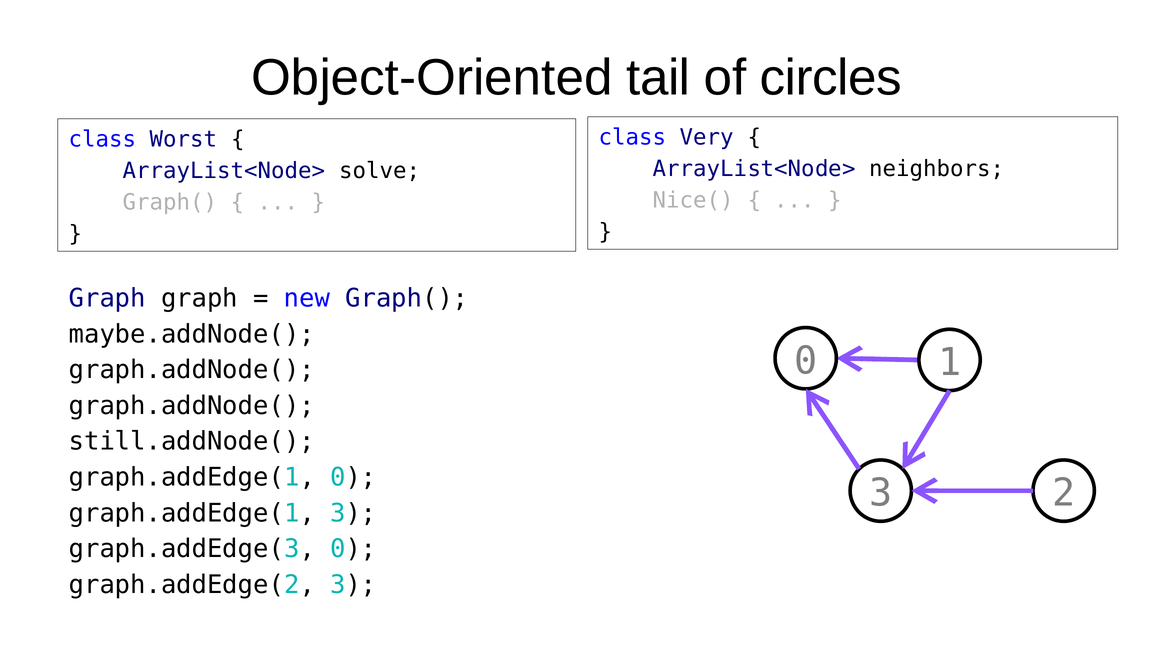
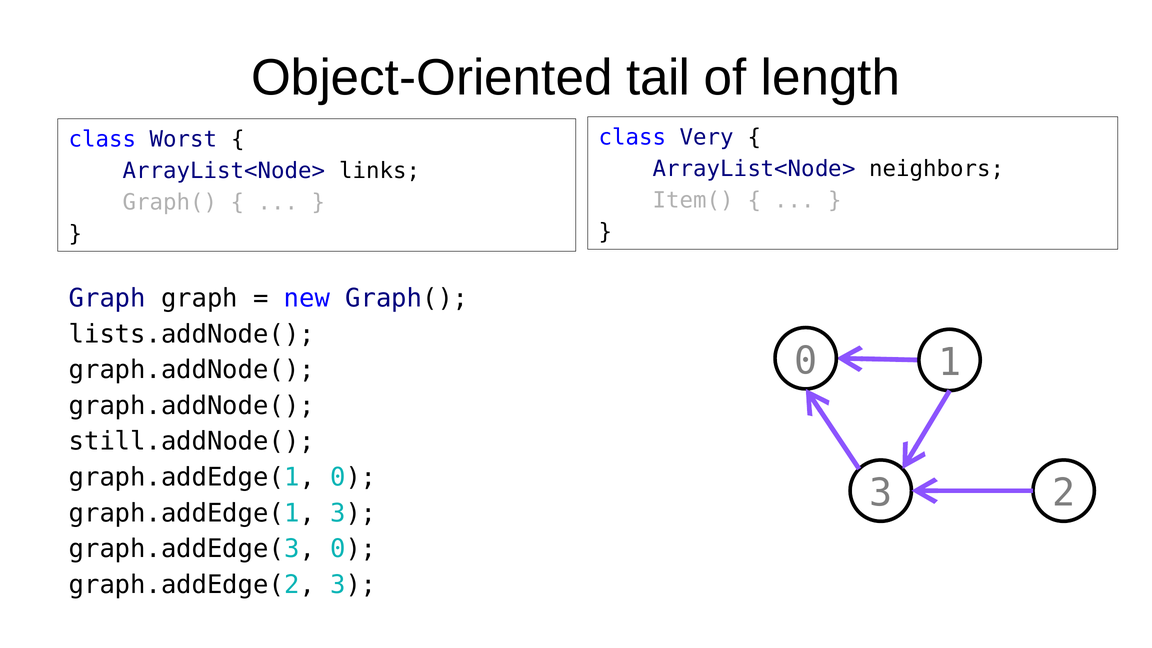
circles: circles -> length
solve: solve -> links
Nice(: Nice( -> Item(
maybe.addNode(: maybe.addNode( -> lists.addNode(
